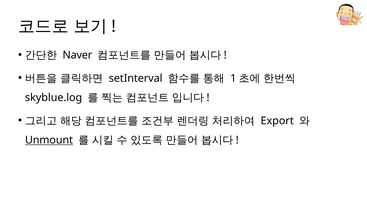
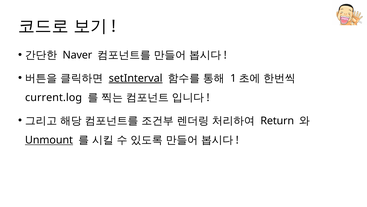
setInterval underline: none -> present
skyblue.log: skyblue.log -> current.log
Export: Export -> Return
